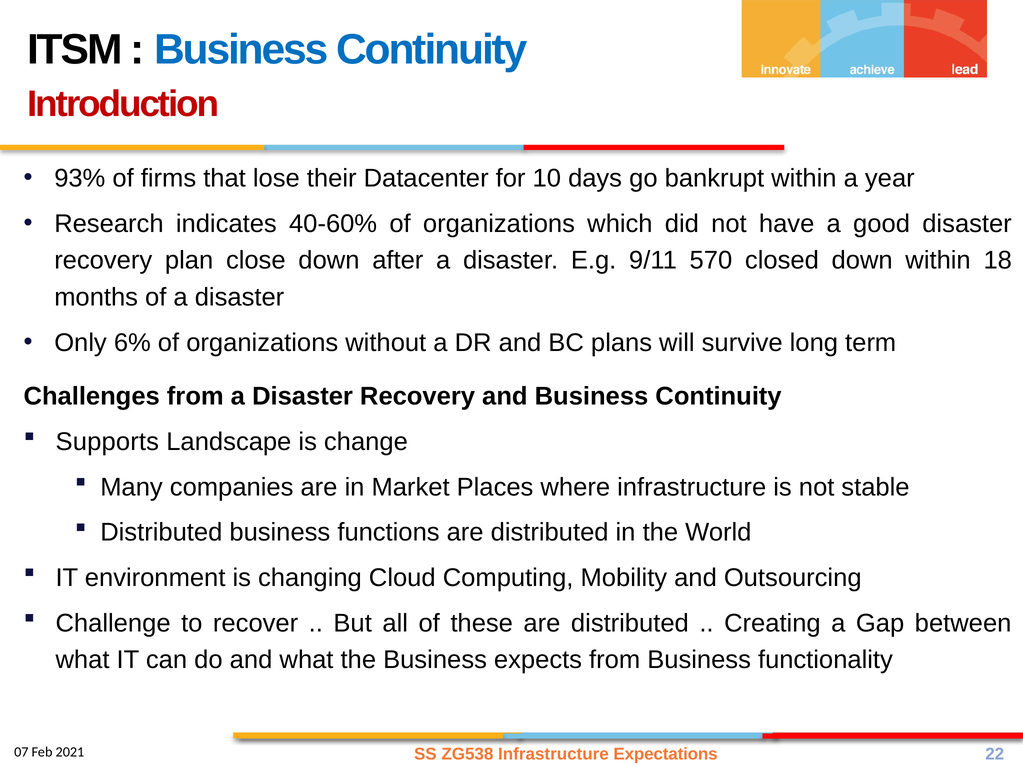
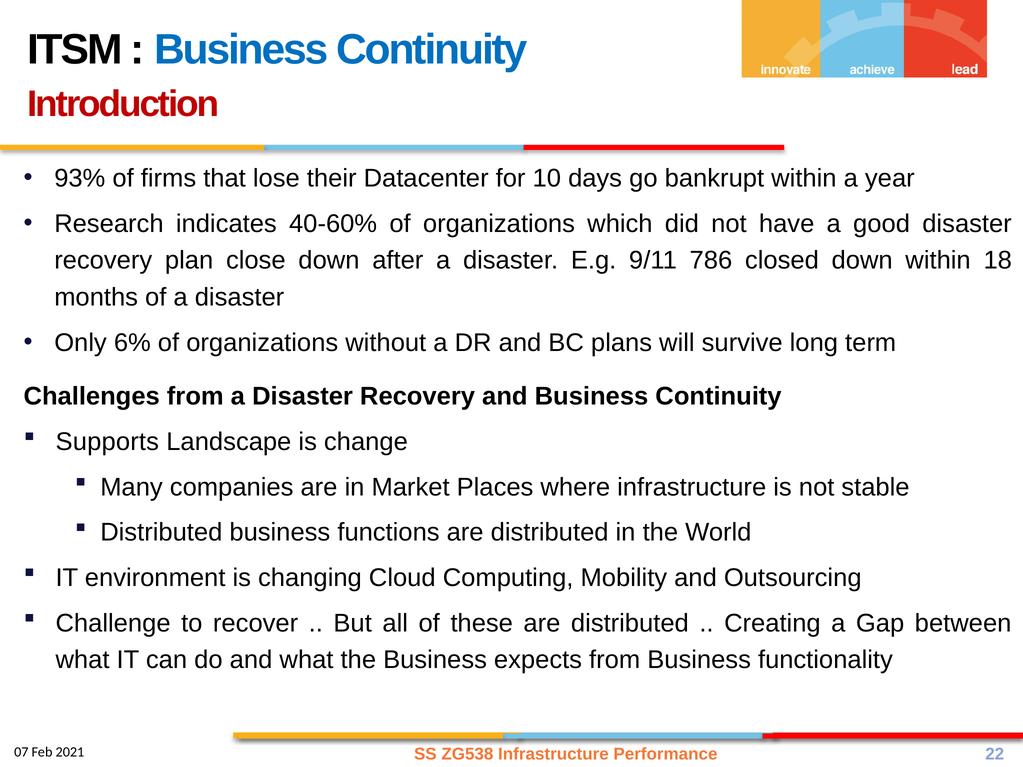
570: 570 -> 786
Expectations: Expectations -> Performance
